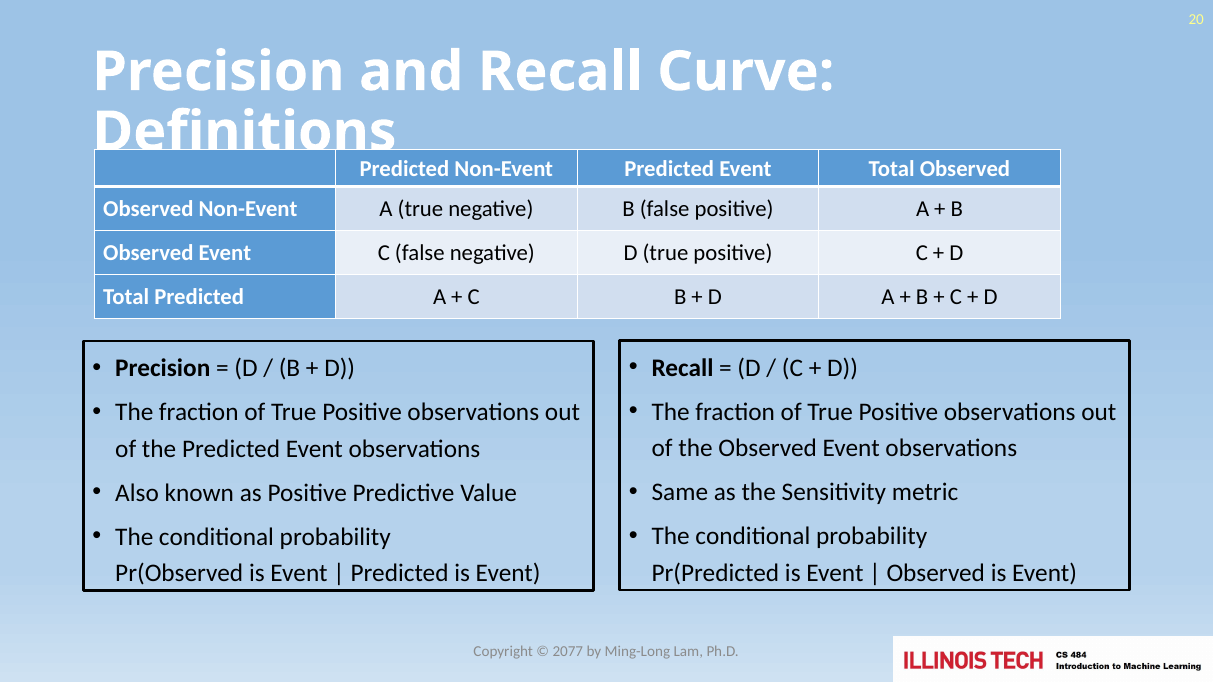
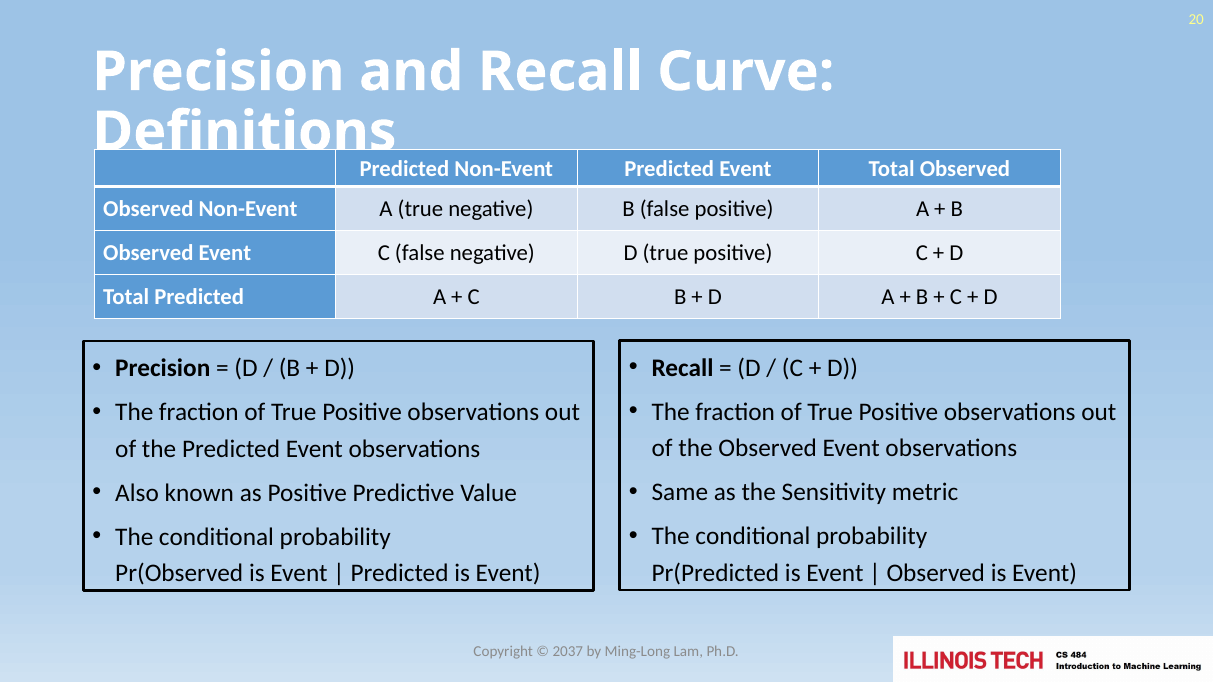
2077: 2077 -> 2037
